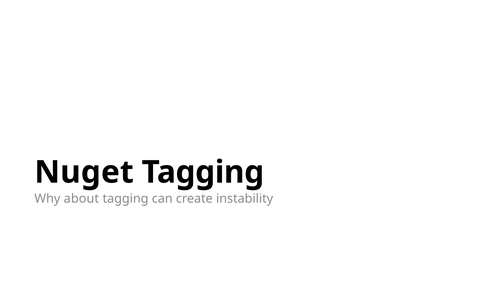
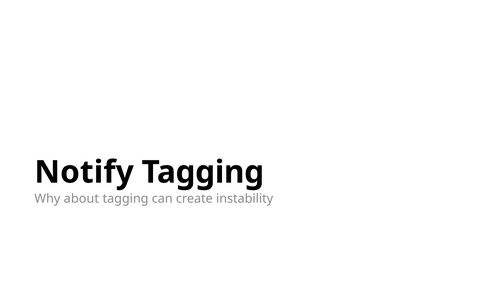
Nuget: Nuget -> Notify
